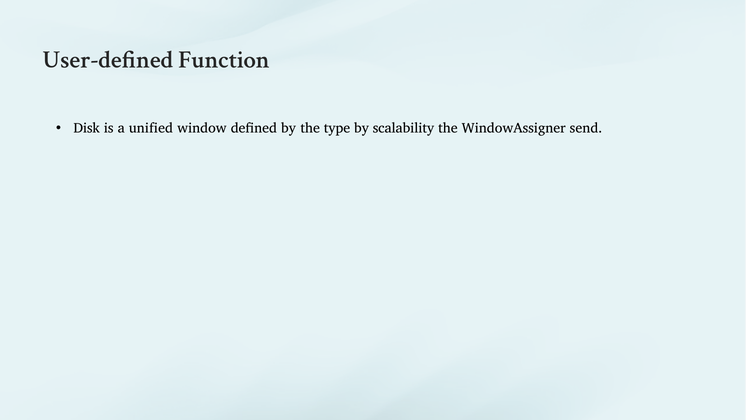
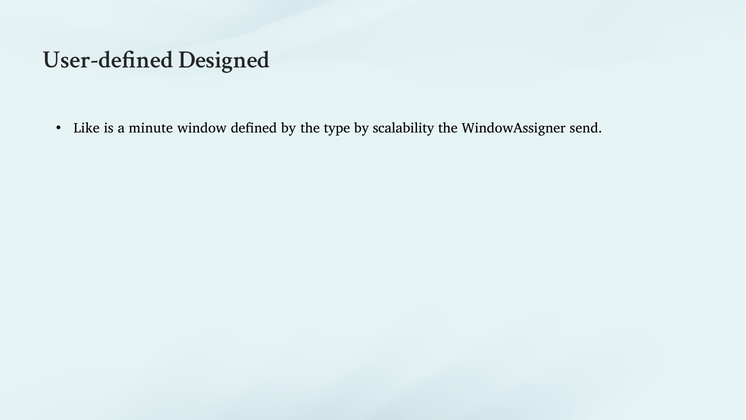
Function: Function -> Designed
Disk: Disk -> Like
unified: unified -> minute
